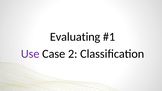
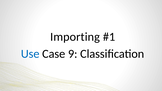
Evaluating: Evaluating -> Importing
Use colour: purple -> blue
2: 2 -> 9
